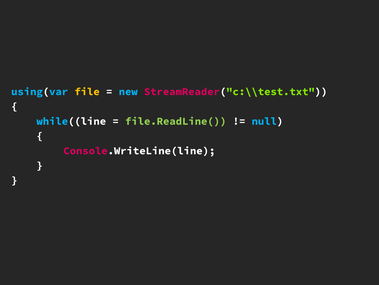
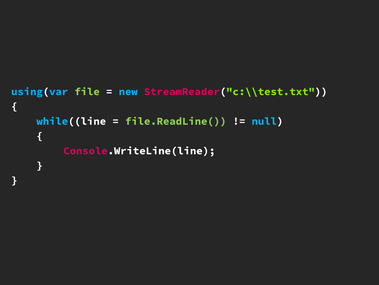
file colour: yellow -> light green
